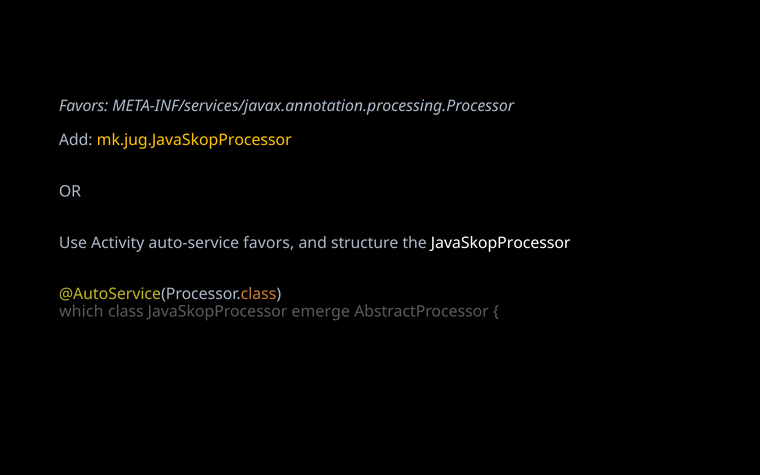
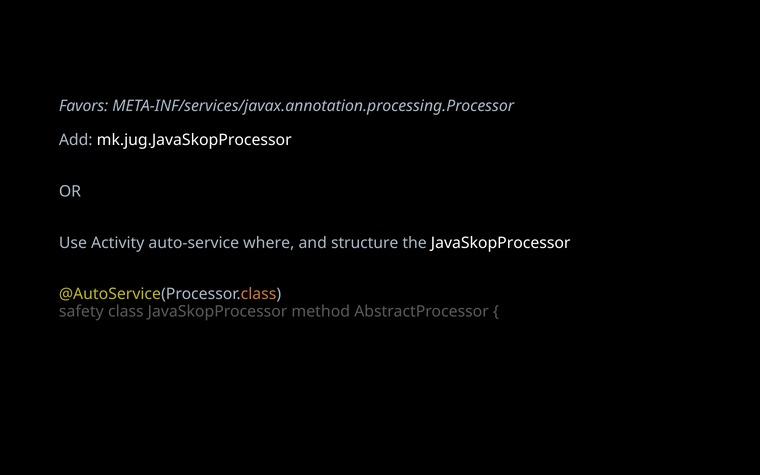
mk.jug.JavaSkopProcessor colour: yellow -> white
auto-service favors: favors -> where
which: which -> safety
emerge: emerge -> method
